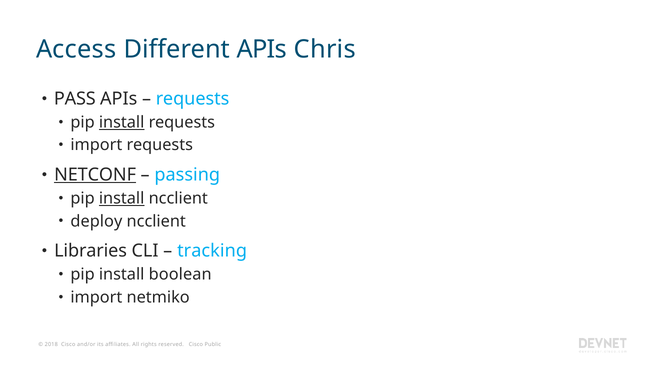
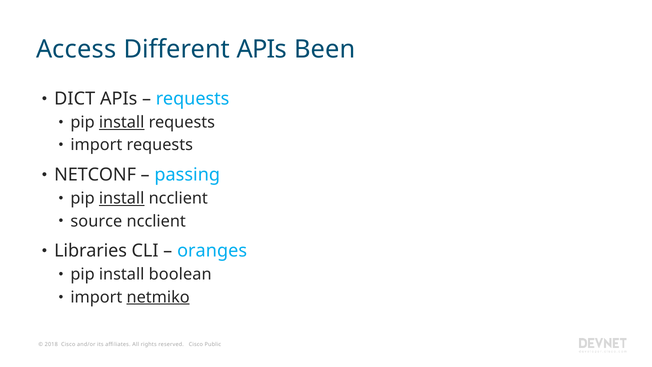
Chris: Chris -> Been
PASS: PASS -> DICT
NETCONF underline: present -> none
deploy: deploy -> source
tracking: tracking -> oranges
netmiko underline: none -> present
